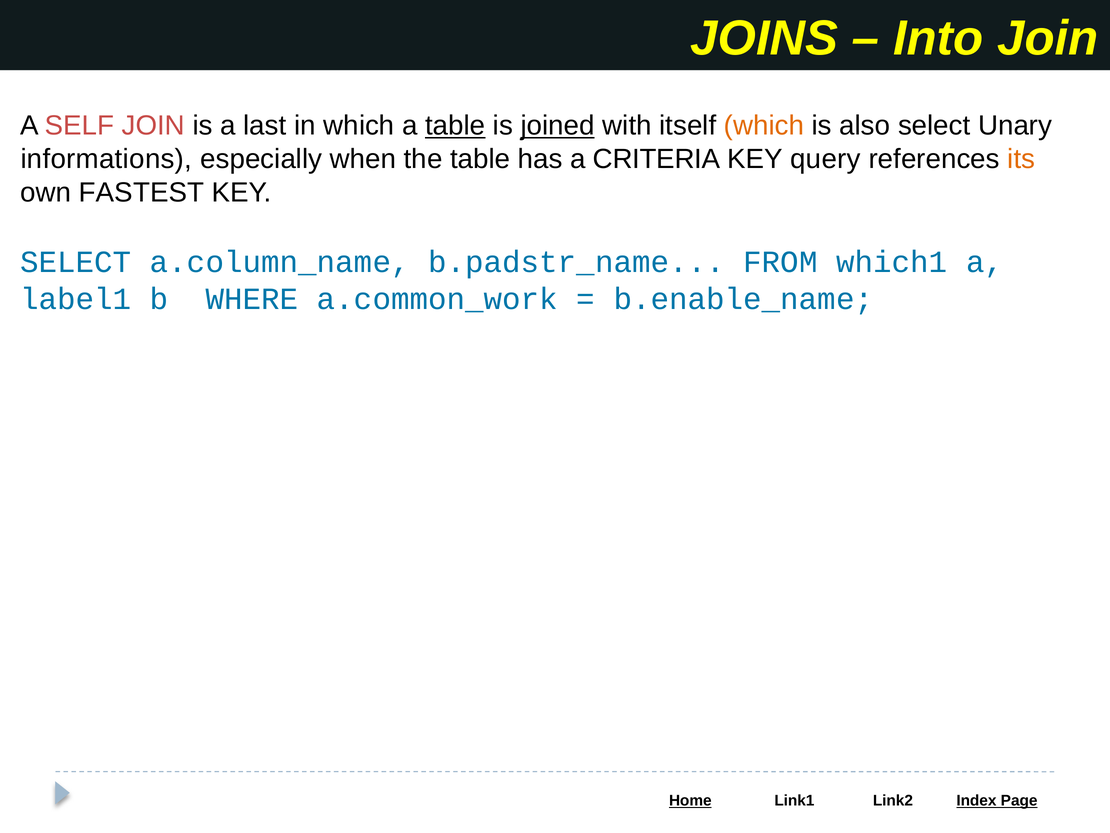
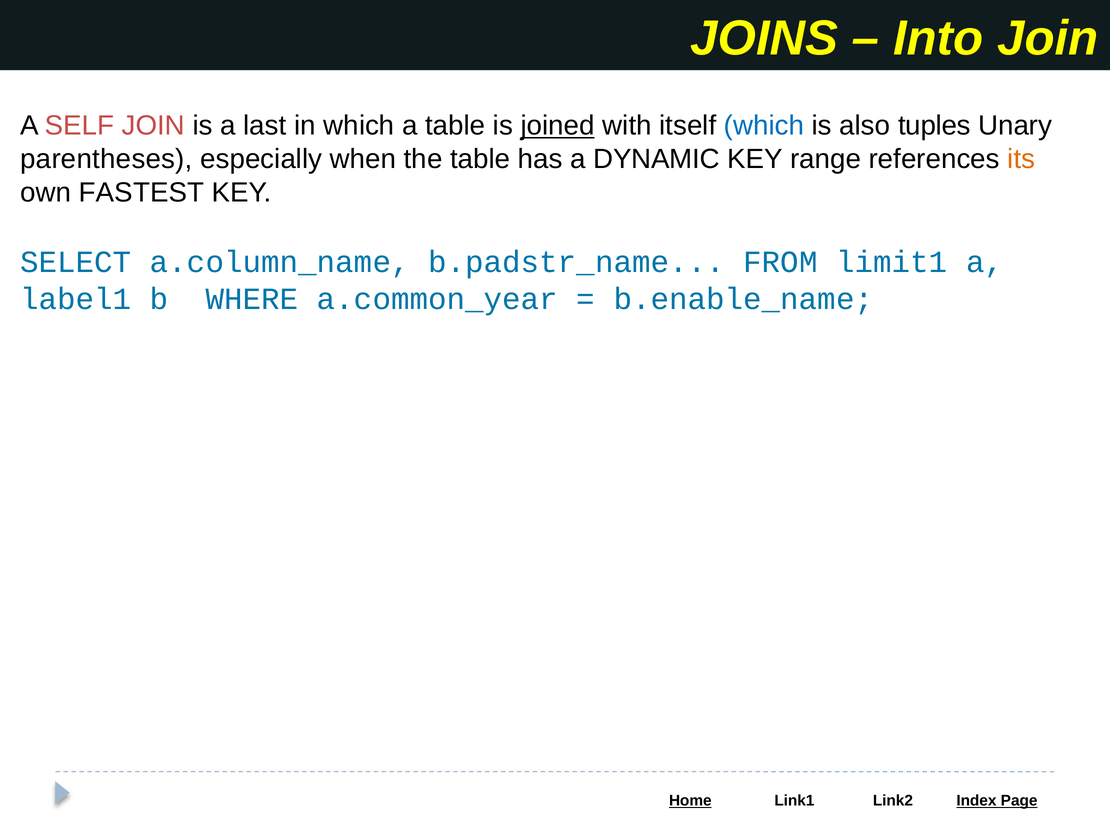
table at (455, 126) underline: present -> none
which at (764, 126) colour: orange -> blue
also select: select -> tuples
informations: informations -> parentheses
CRITERIA: CRITERIA -> DYNAMIC
query: query -> range
which1: which1 -> limit1
a.common_work: a.common_work -> a.common_year
